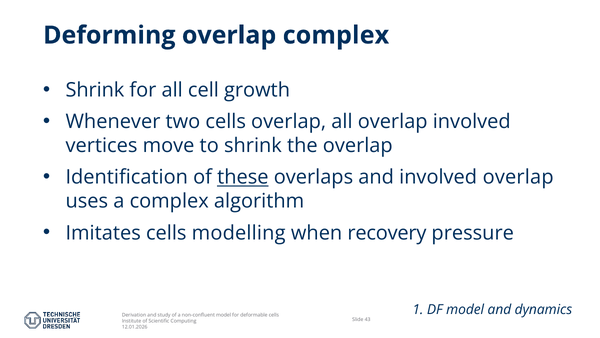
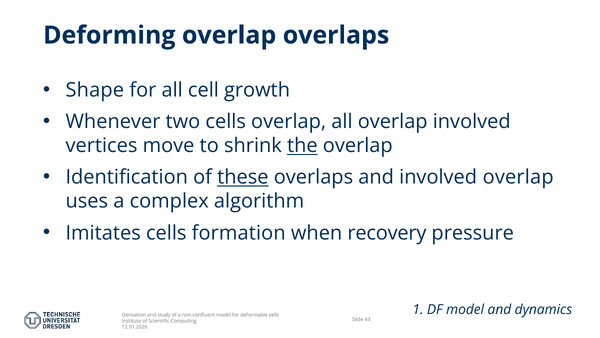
overlap complex: complex -> overlaps
Shrink at (95, 90): Shrink -> Shape
the underline: none -> present
modelling: modelling -> formation
